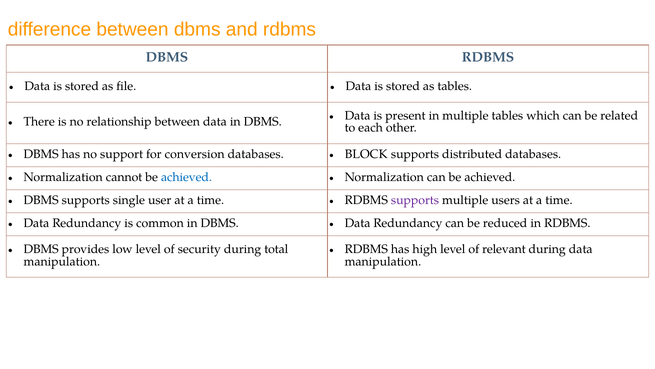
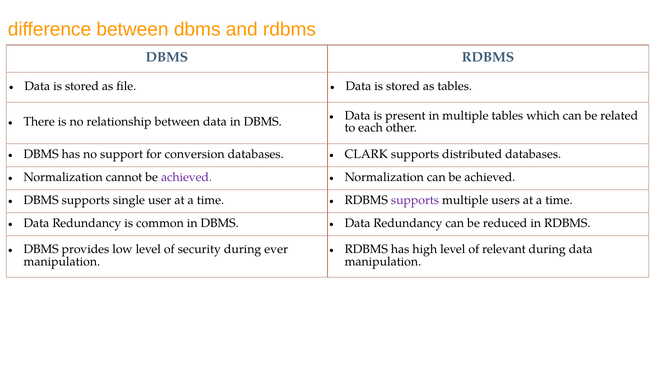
BLOCK: BLOCK -> CLARK
achieved at (187, 177) colour: blue -> purple
total: total -> ever
